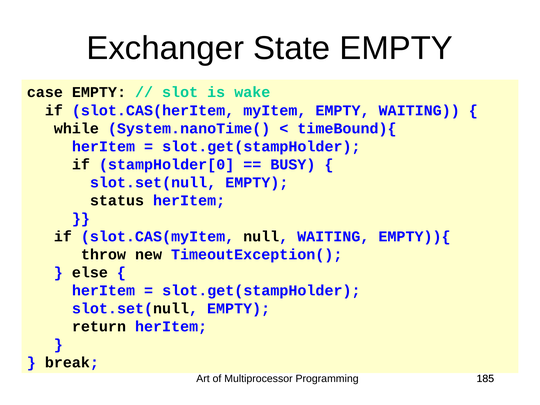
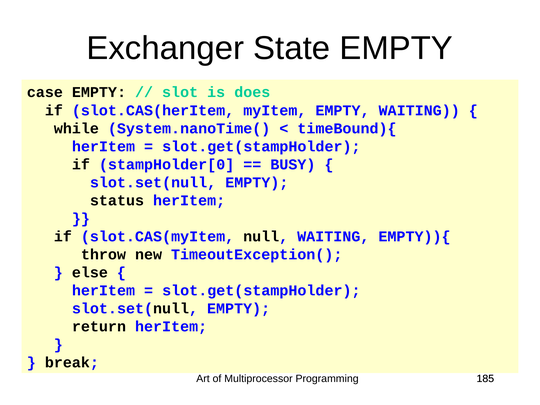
wake: wake -> does
